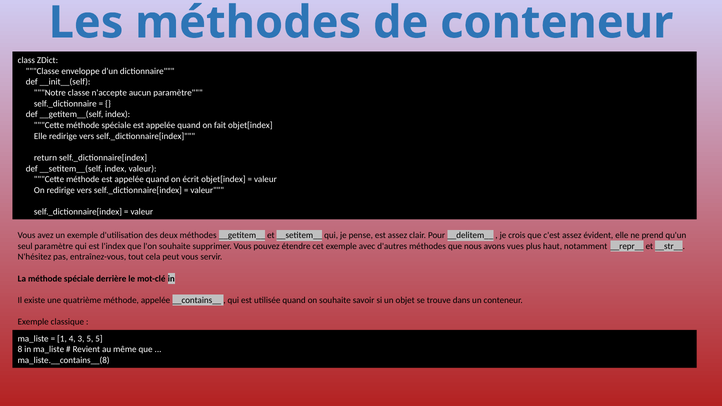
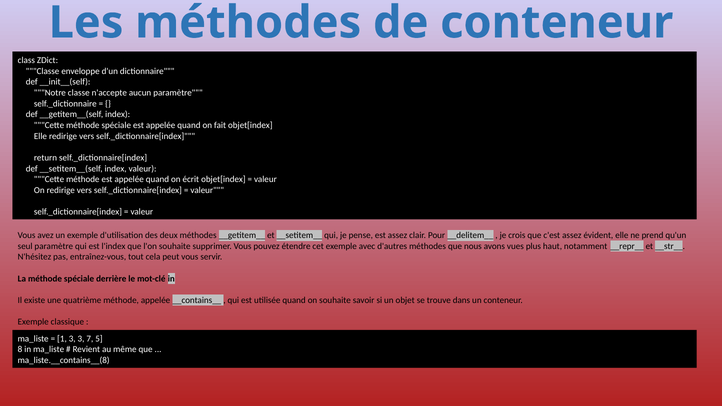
1 4: 4 -> 3
3 5: 5 -> 7
